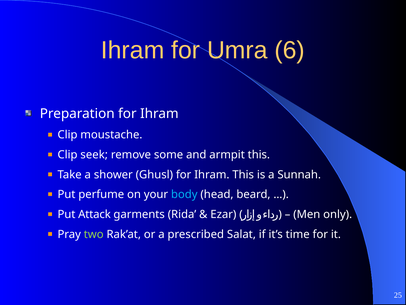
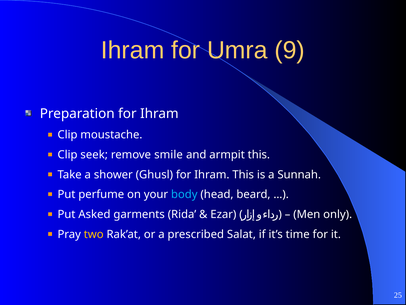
6: 6 -> 9
some: some -> smile
Attack: Attack -> Asked
two colour: light green -> yellow
